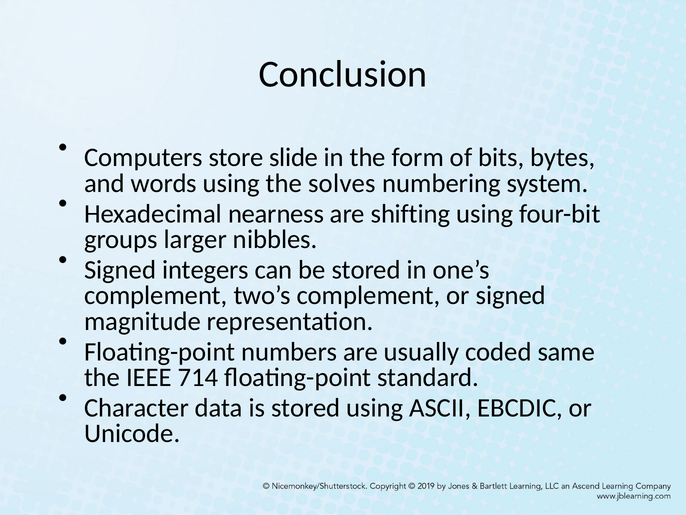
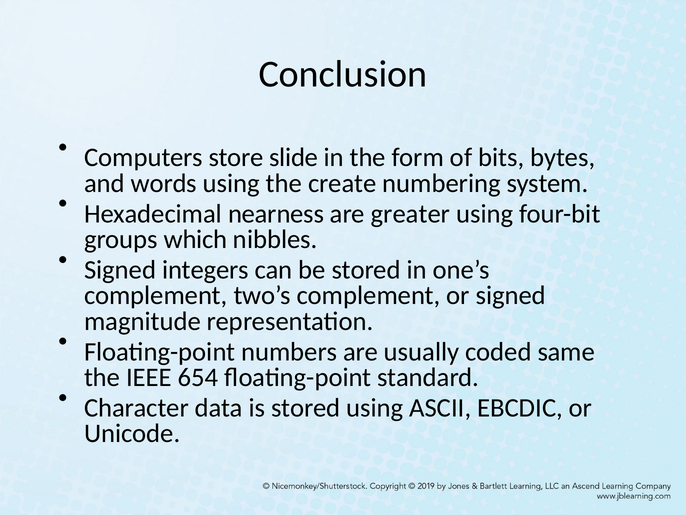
solves: solves -> create
shifting: shifting -> greater
larger: larger -> which
714: 714 -> 654
